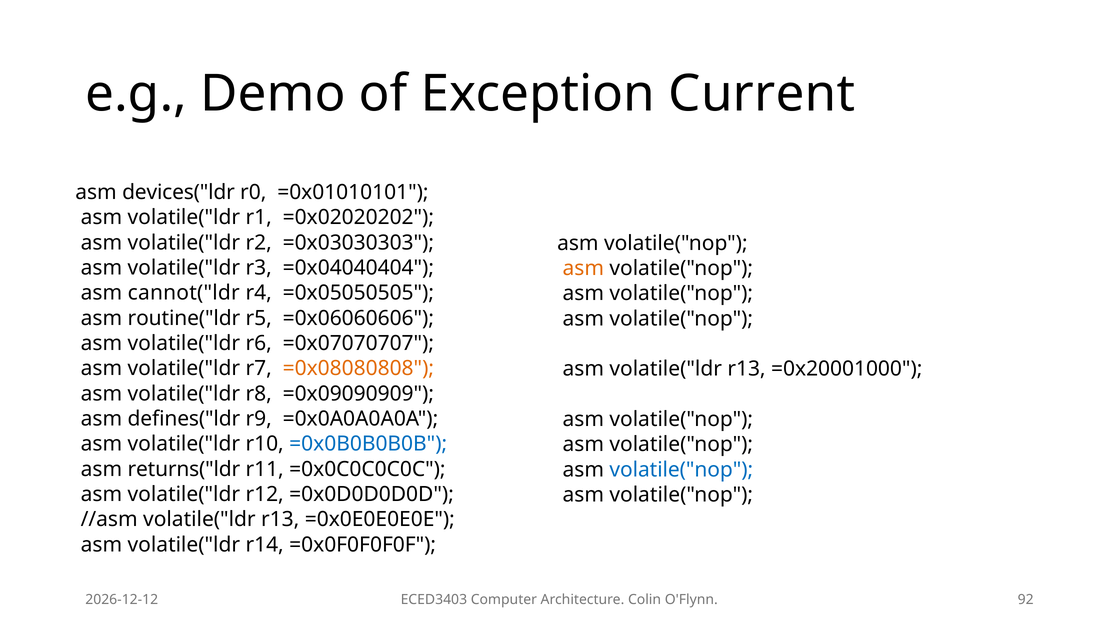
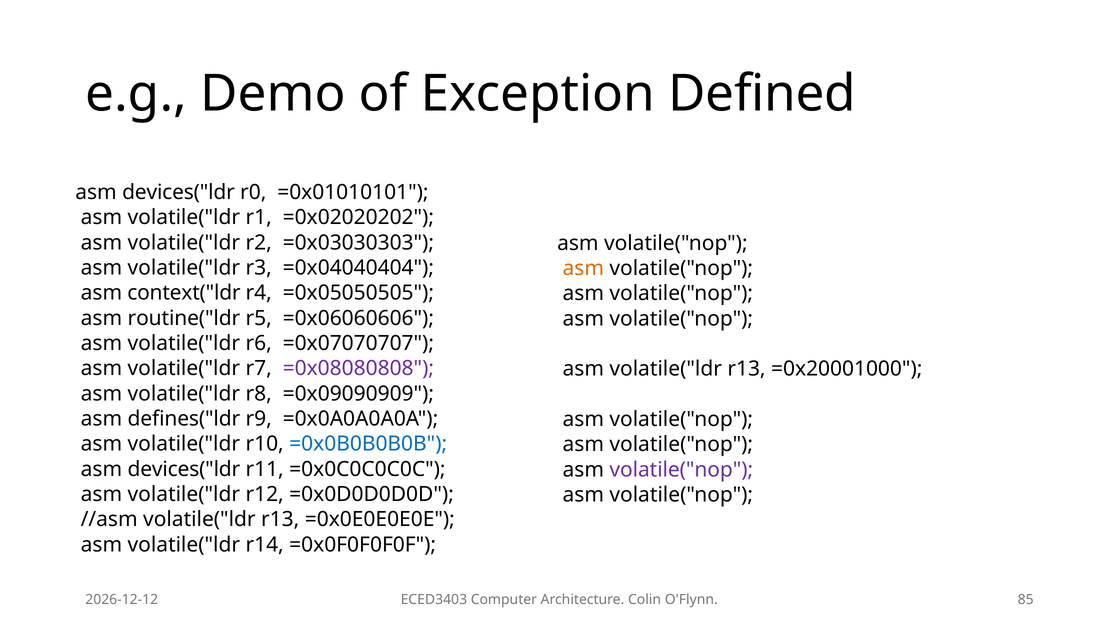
Current: Current -> Defined
cannot("ldr: cannot("ldr -> context("ldr
=0x08080808 colour: orange -> purple
returns("ldr at (184, 469): returns("ldr -> devices("ldr
volatile("nop at (681, 470) colour: blue -> purple
92: 92 -> 85
